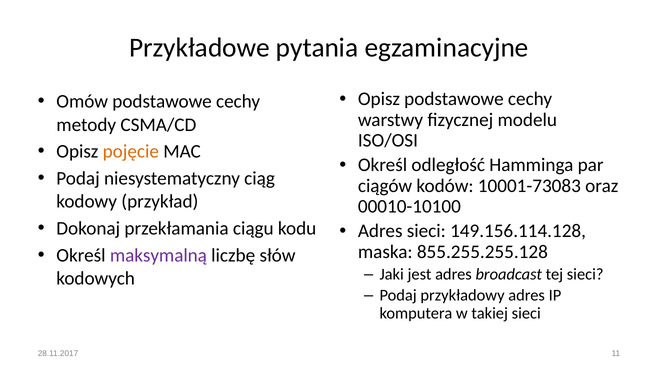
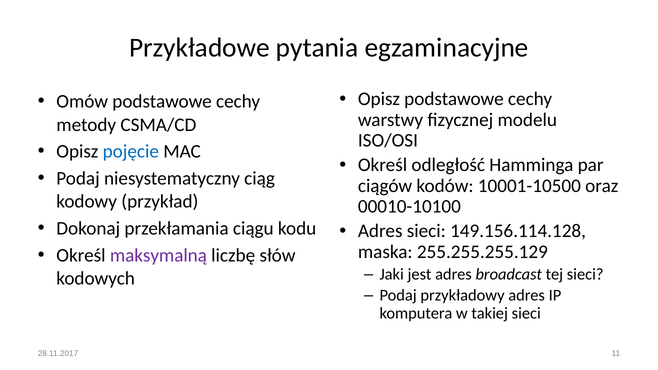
pojęcie colour: orange -> blue
10001-73083: 10001-73083 -> 10001-10500
855.255.255.128: 855.255.255.128 -> 255.255.255.129
